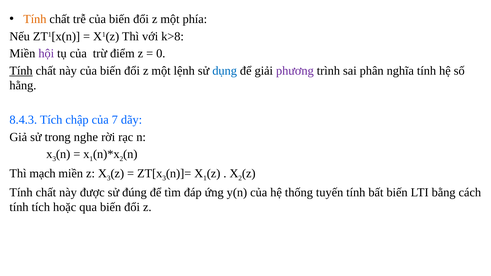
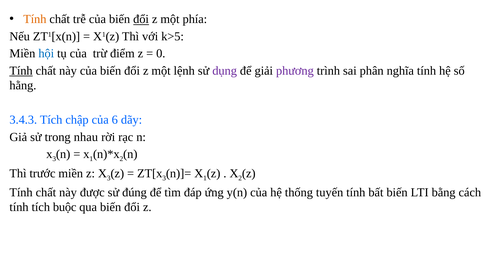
đổi at (141, 19) underline: none -> present
k>8: k>8 -> k>5
hội colour: purple -> blue
dụng colour: blue -> purple
8.4.3: 8.4.3 -> 3.4.3
7: 7 -> 6
nghe: nghe -> nhau
mạch: mạch -> trước
hoặc: hoặc -> buộc
